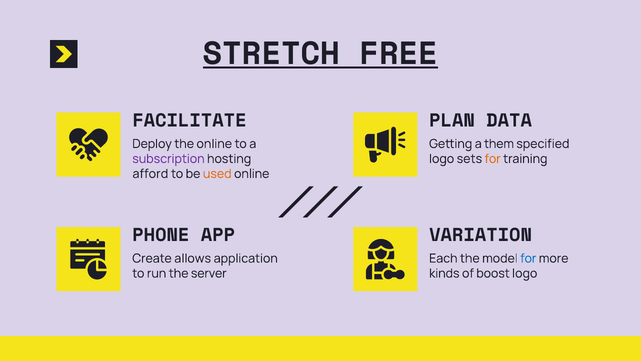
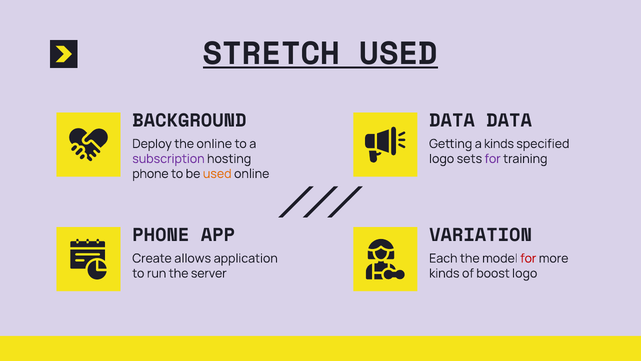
STRETCH FREE: FREE -> USED
FACILITATE: FACILITATE -> BACKGROUND
PLAN at (452, 120): PLAN -> DATA
a them: them -> kinds
for at (493, 159) colour: orange -> purple
afford at (150, 174): afford -> phone
for at (528, 258) colour: blue -> red
